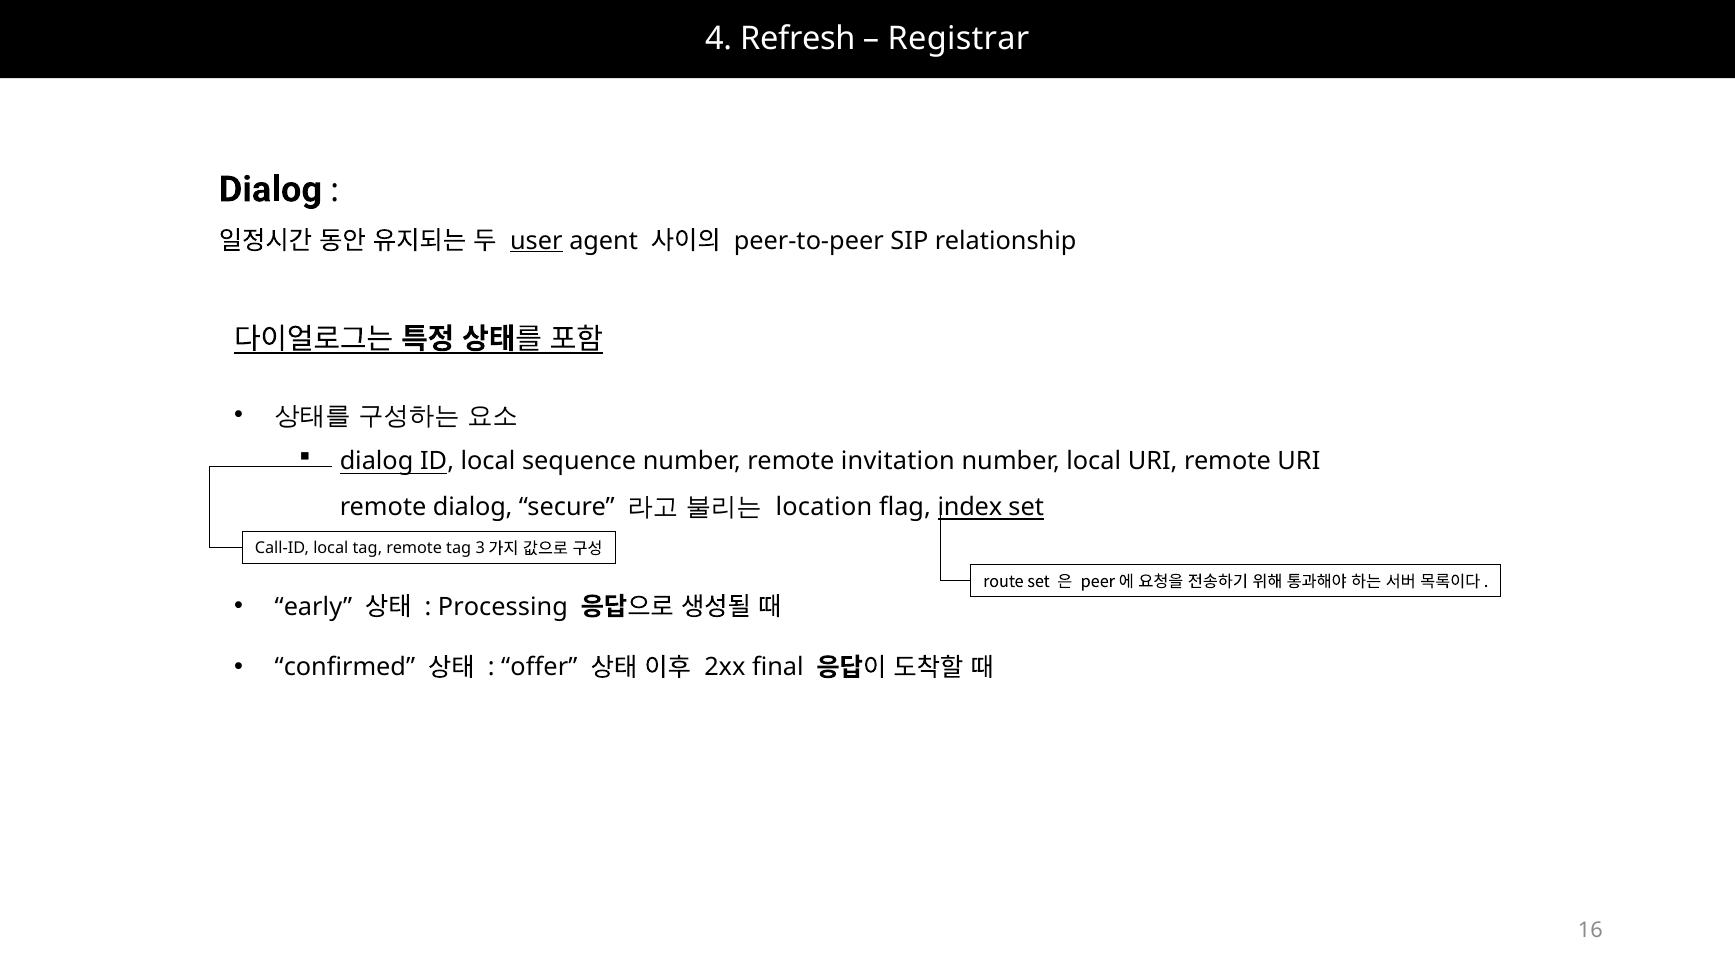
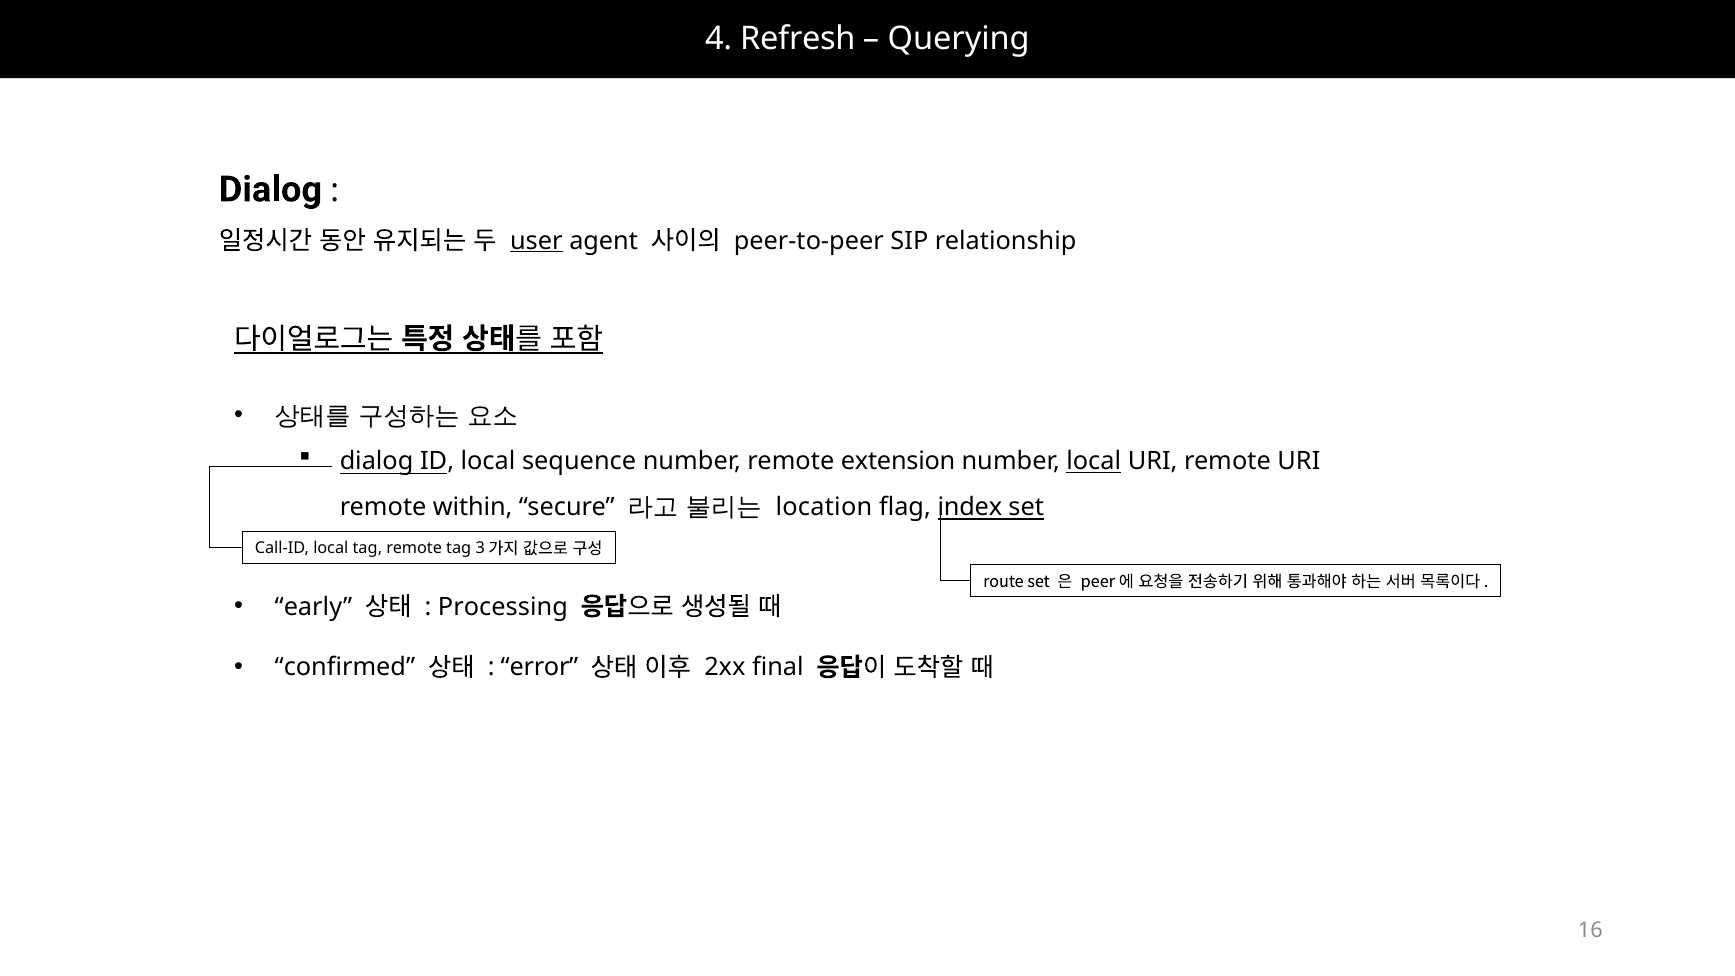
Registrar: Registrar -> Querying
invitation: invitation -> extension
local at (1094, 461) underline: none -> present
remote dialog: dialog -> within
offer: offer -> error
